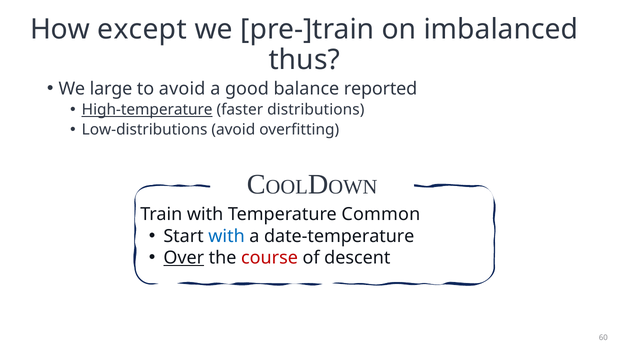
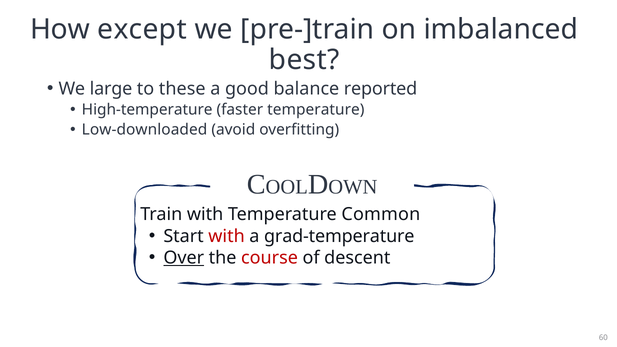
thus: thus -> best
to avoid: avoid -> these
High-temperature underline: present -> none
faster distributions: distributions -> temperature
Low-distributions: Low-distributions -> Low-downloaded
with at (227, 236) colour: blue -> red
date-temperature: date-temperature -> grad-temperature
